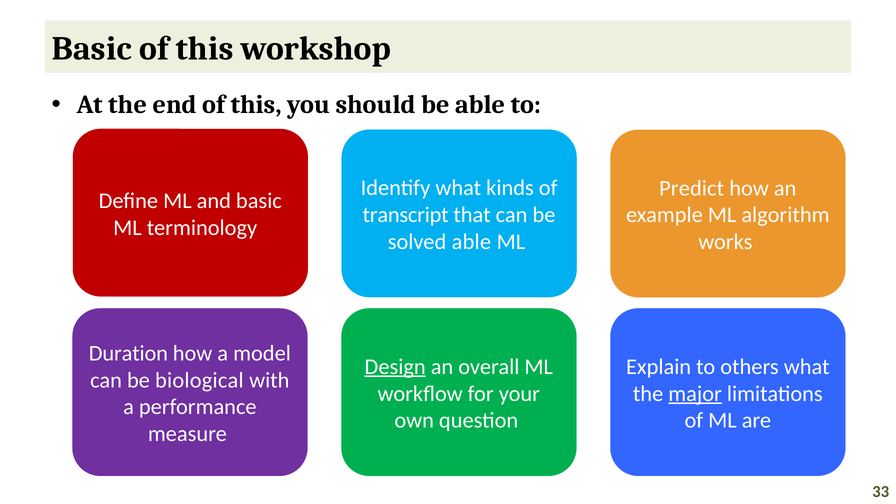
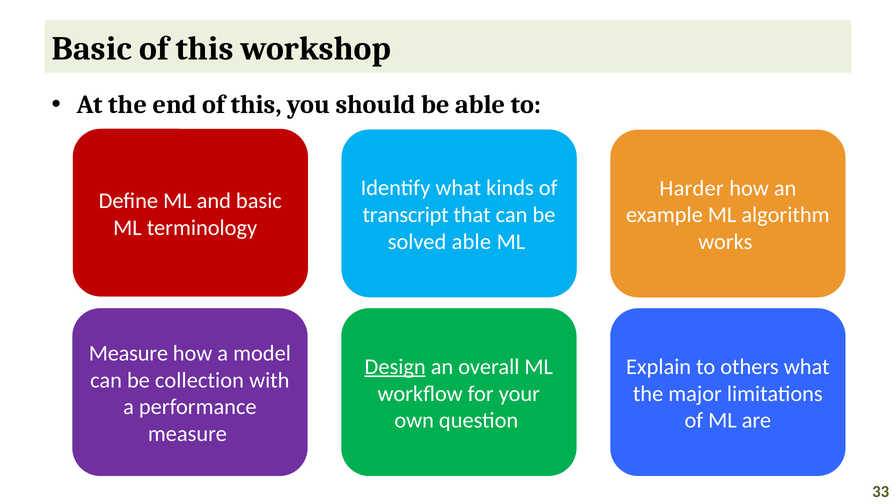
Predict: Predict -> Harder
Duration at (128, 353): Duration -> Measure
biological: biological -> collection
major underline: present -> none
